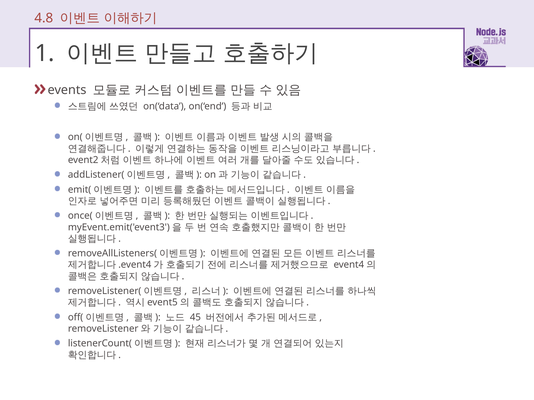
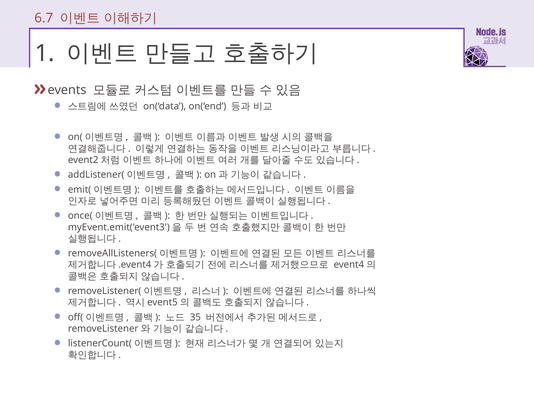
4.8: 4.8 -> 6.7
45: 45 -> 35
